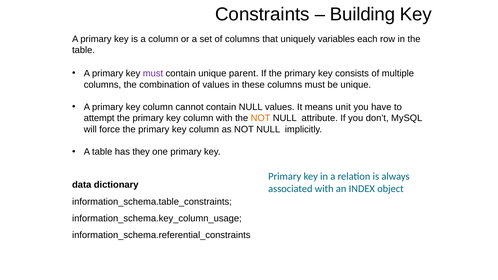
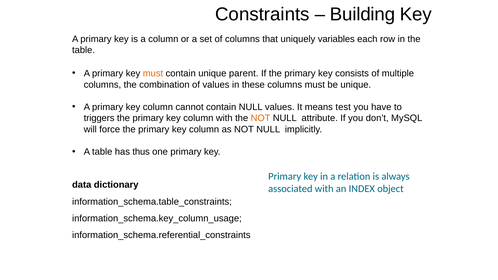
must at (153, 73) colour: purple -> orange
unit: unit -> test
attempt: attempt -> triggers
they: they -> thus
